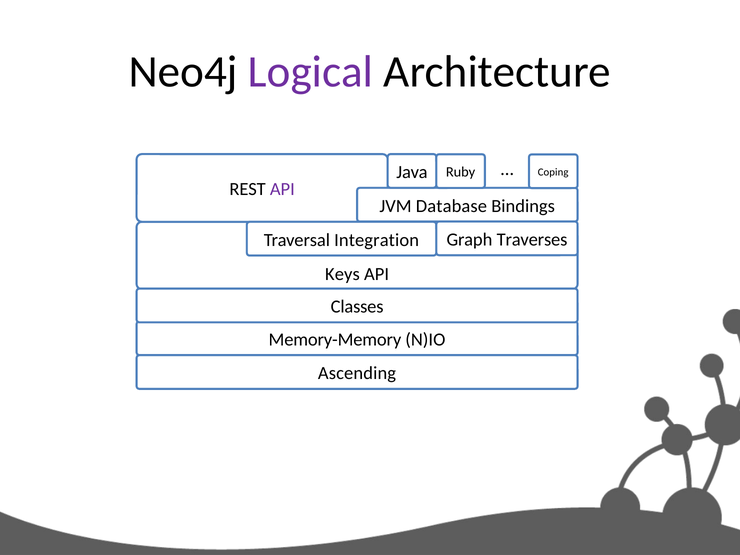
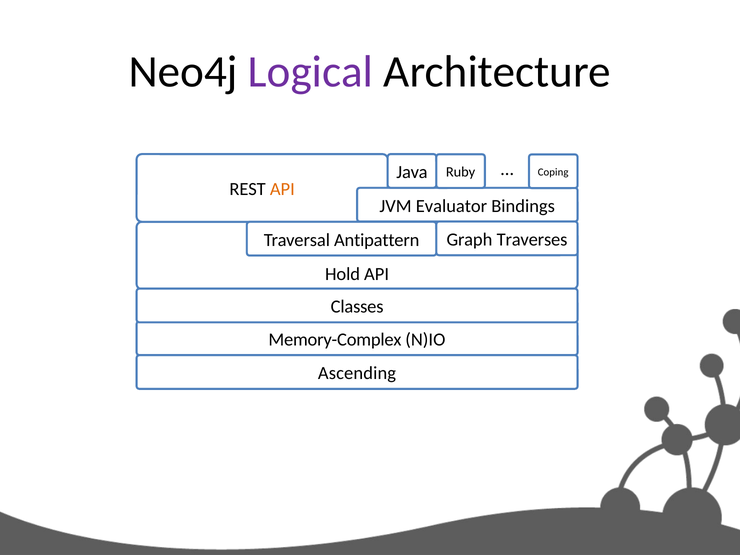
API at (282, 189) colour: purple -> orange
Database: Database -> Evaluator
Integration: Integration -> Antipattern
Keys: Keys -> Hold
Memory-Memory: Memory-Memory -> Memory-Complex
